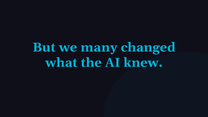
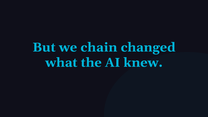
many: many -> chain
